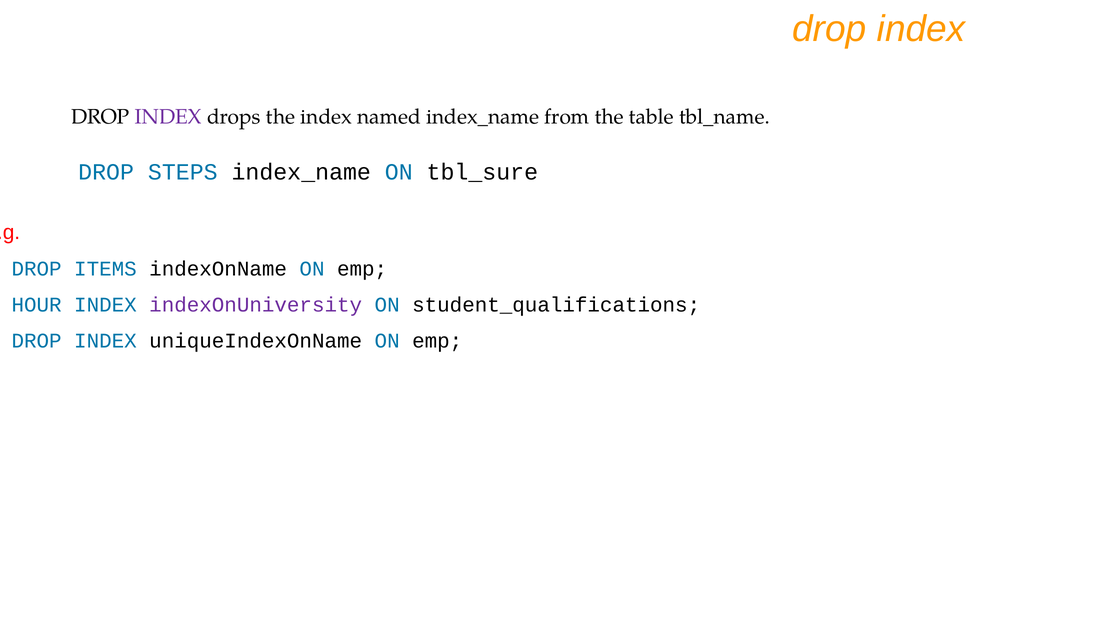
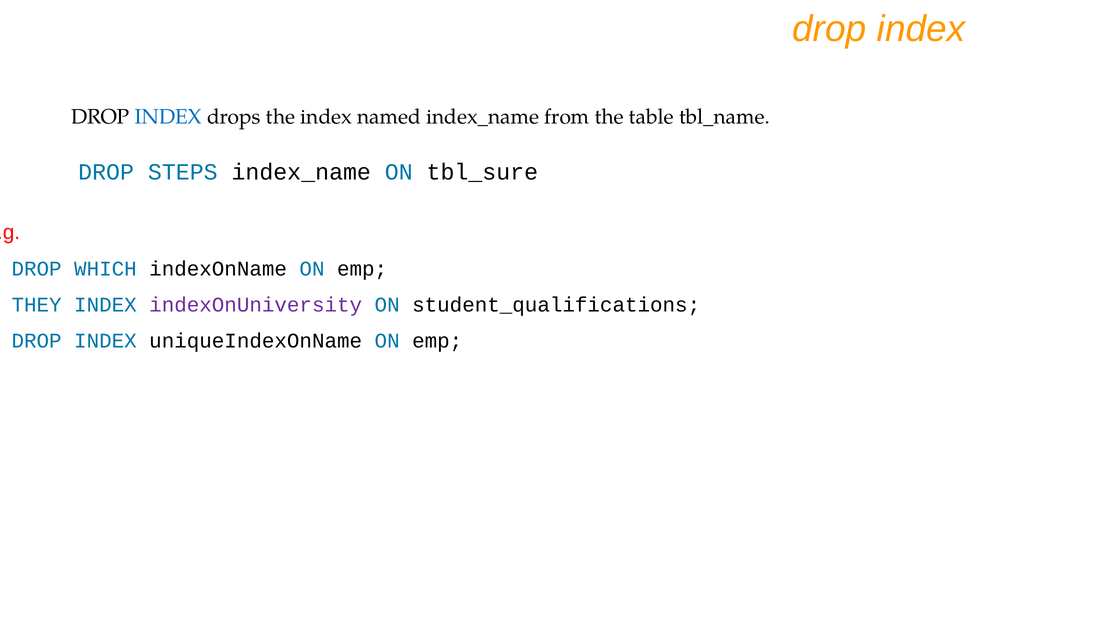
INDEX at (168, 117) colour: purple -> blue
ITEMS: ITEMS -> WHICH
HOUR: HOUR -> THEY
